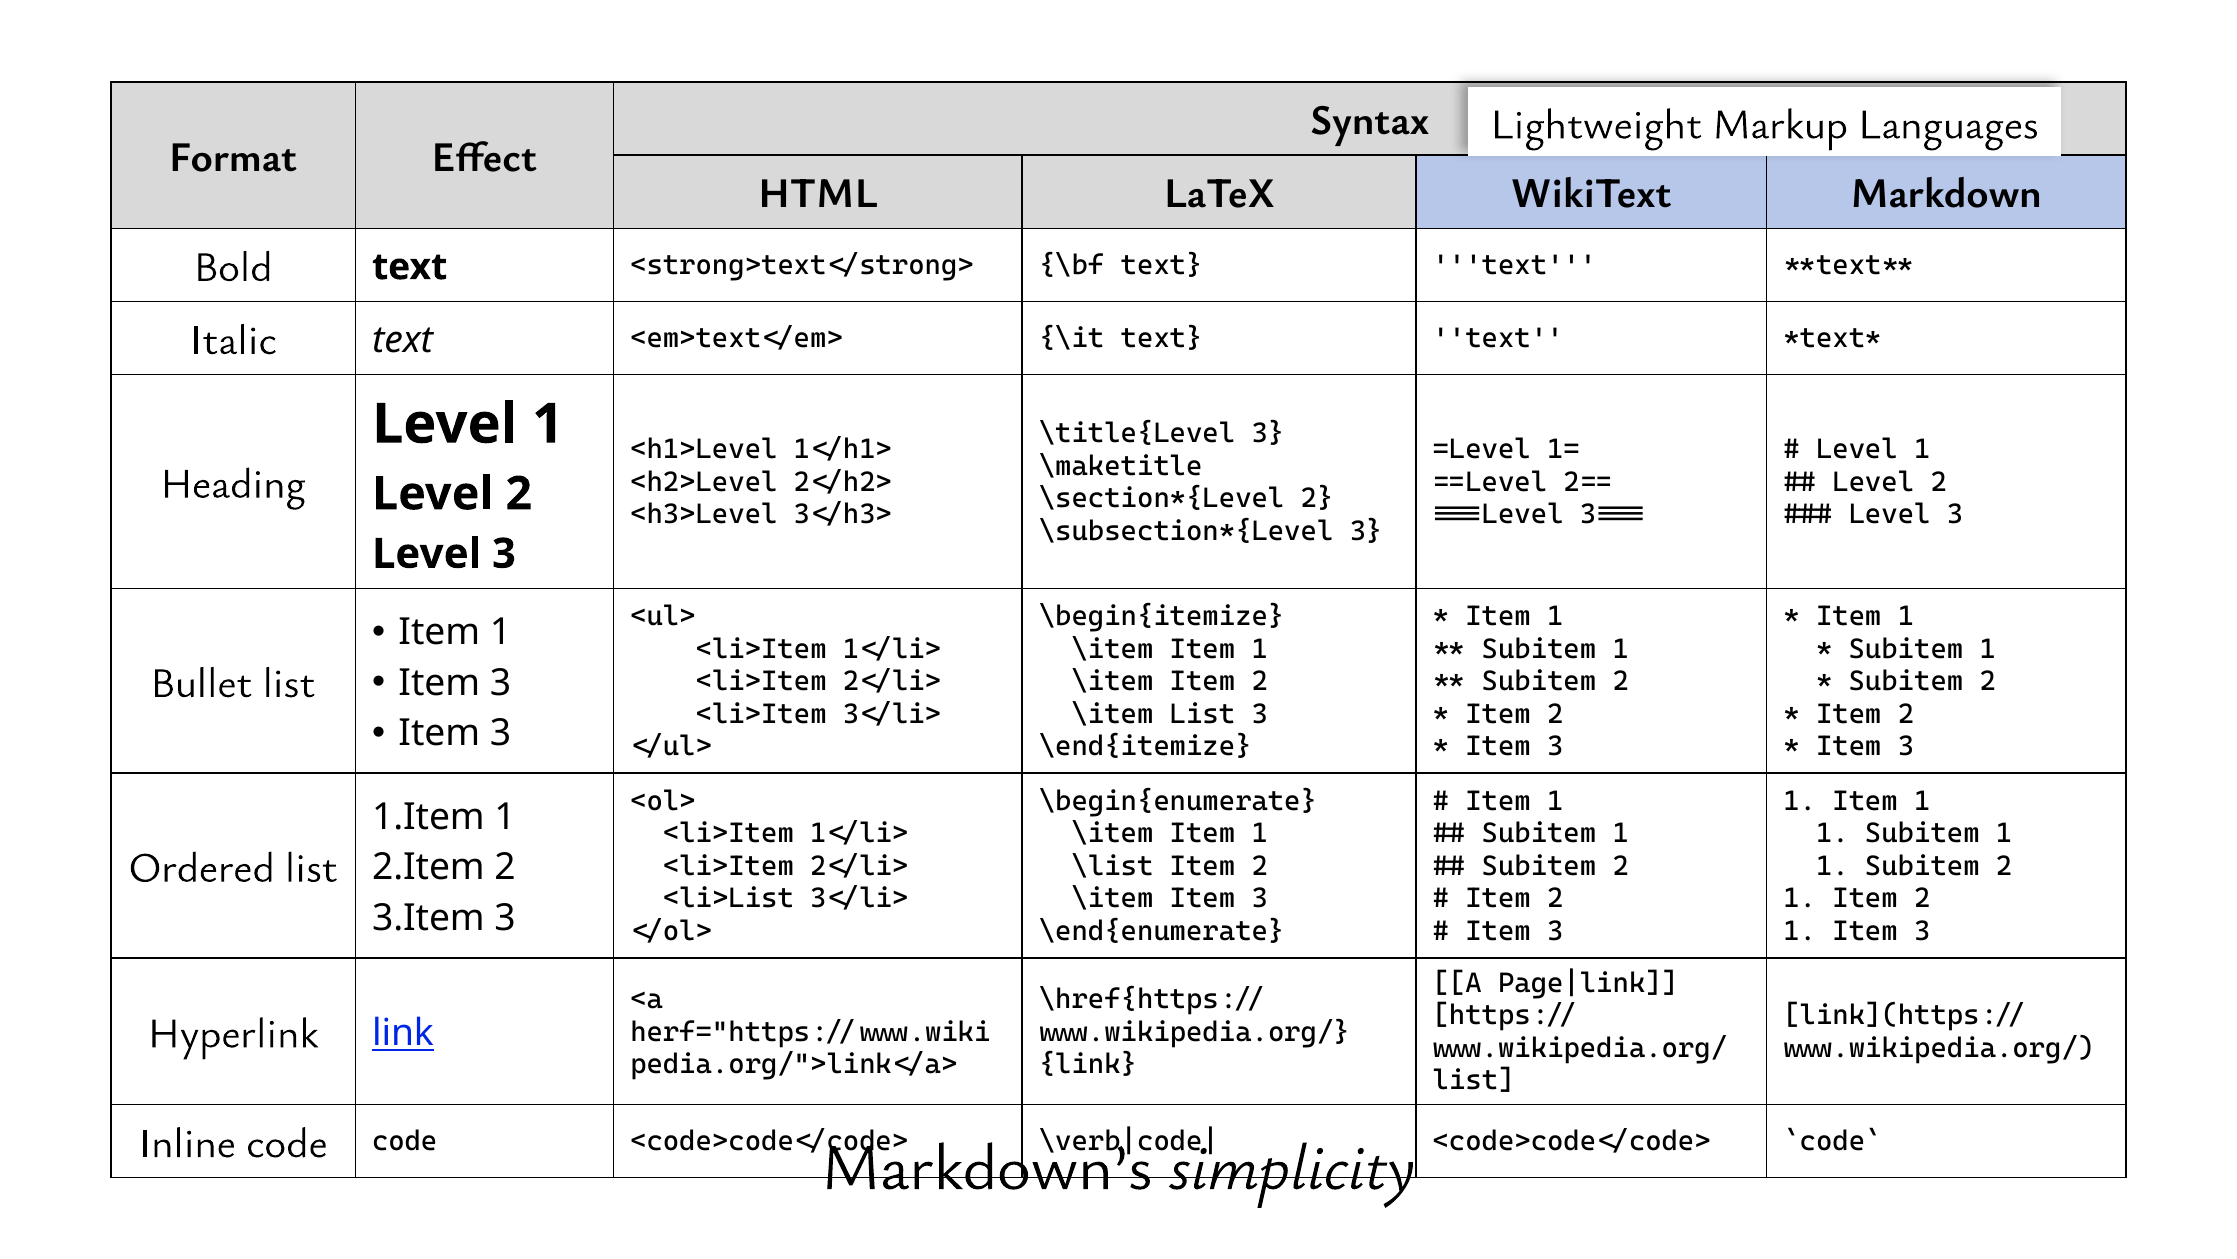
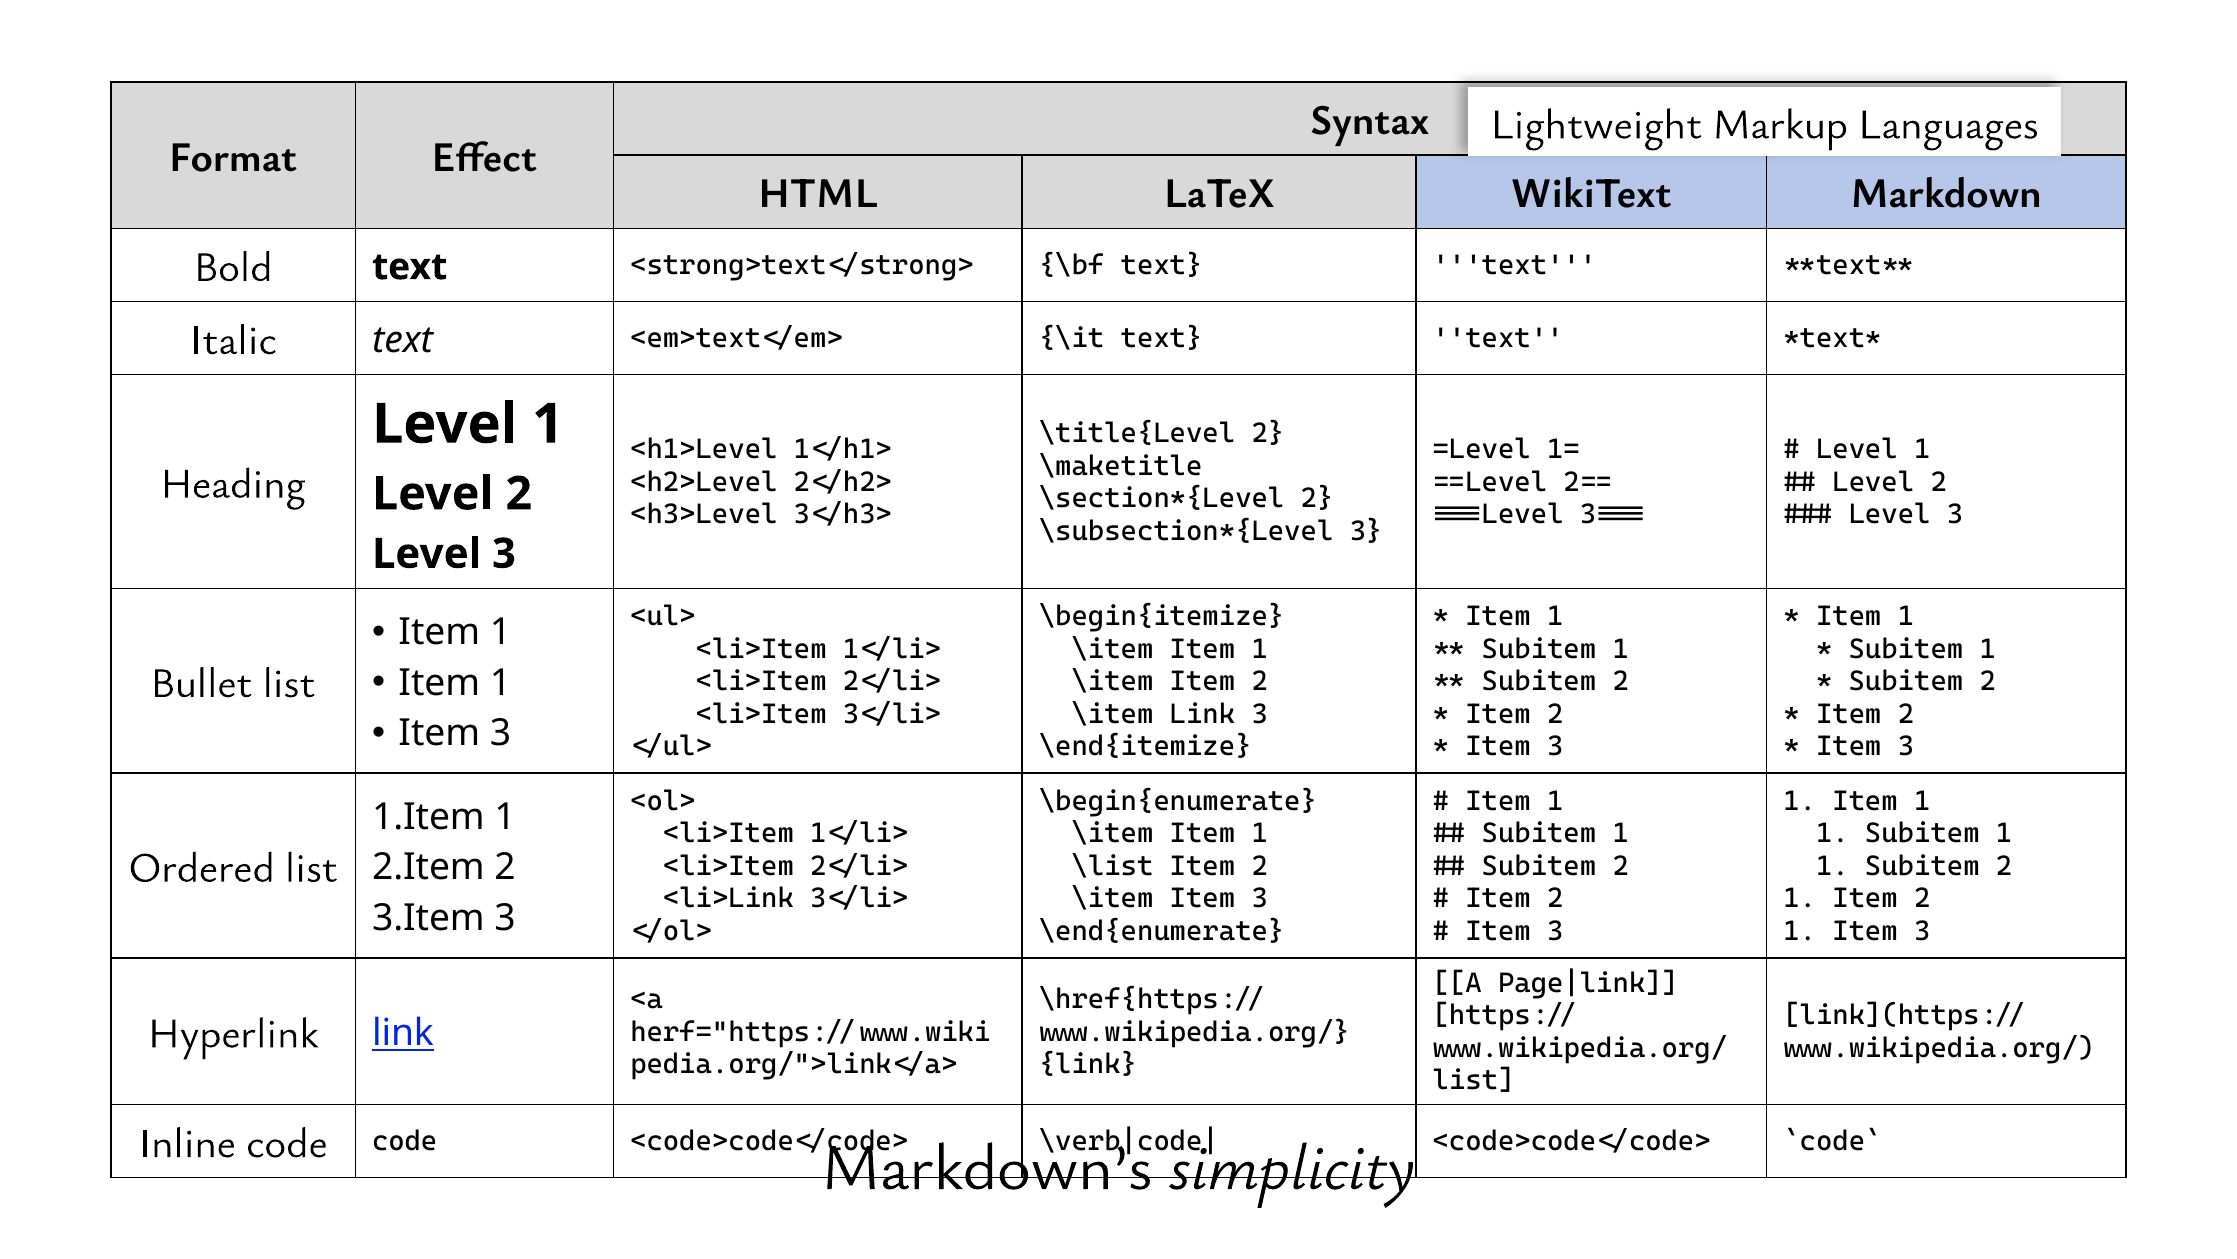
\title{Level 3: 3 -> 2
3 at (500, 683): 3 -> 1
\item List: List -> Link
<li>List: <li>List -> <li>Link
